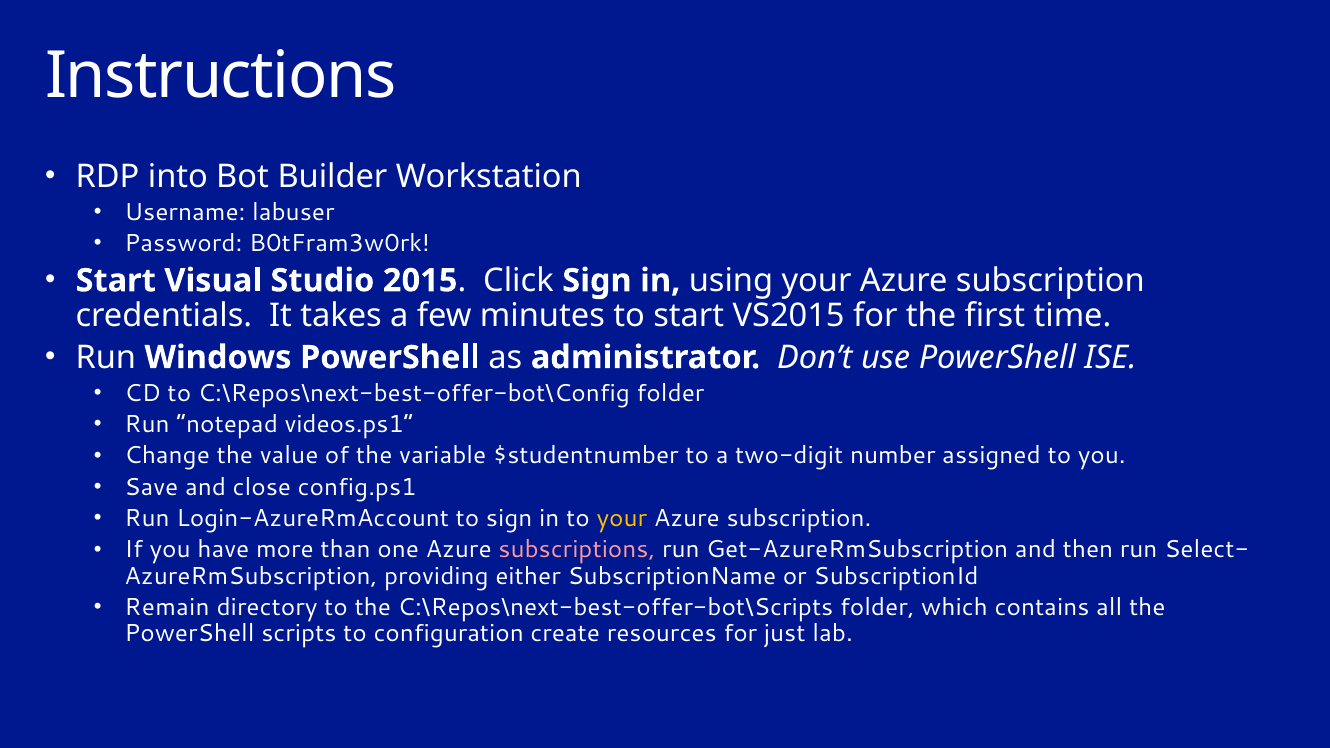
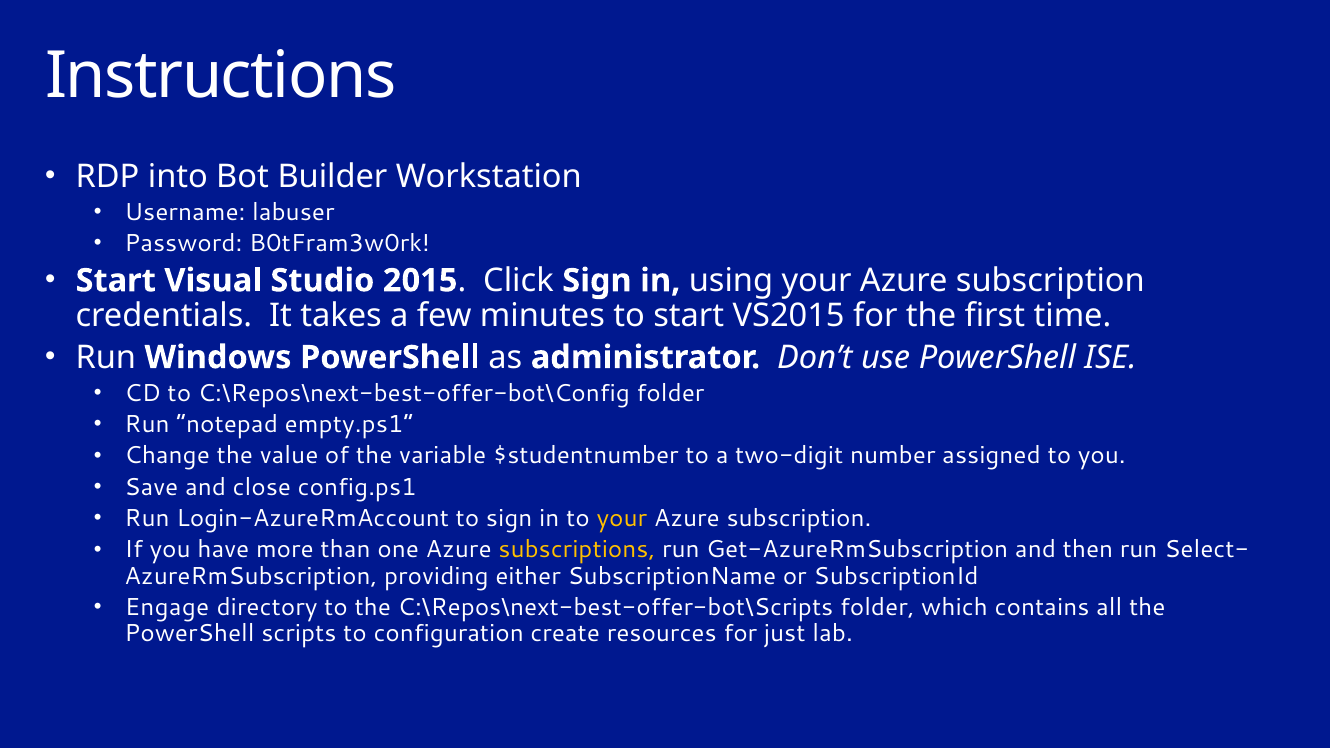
videos.ps1: videos.ps1 -> empty.ps1
subscriptions colour: pink -> yellow
Remain: Remain -> Engage
